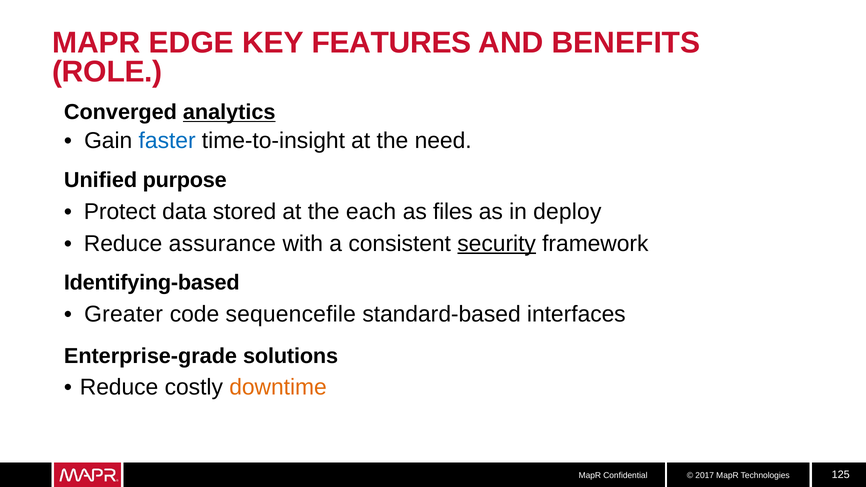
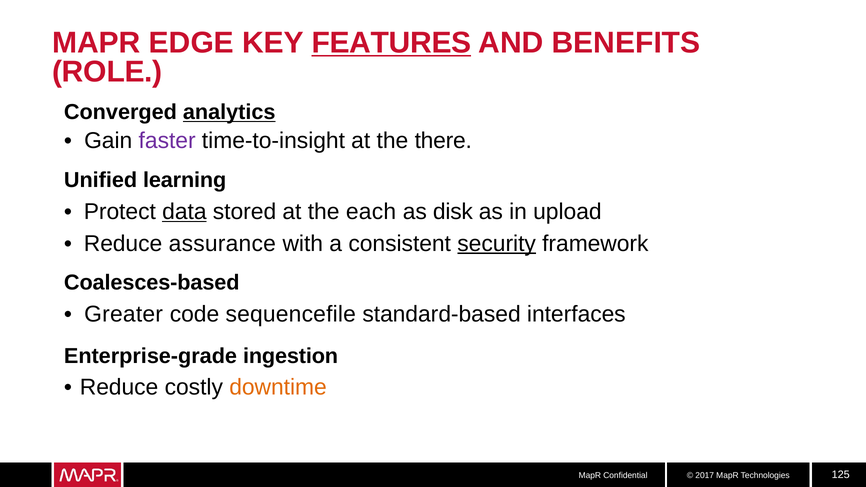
FEATURES underline: none -> present
faster colour: blue -> purple
need: need -> there
purpose: purpose -> learning
data underline: none -> present
files: files -> disk
deploy: deploy -> upload
Identifying-based: Identifying-based -> Coalesces-based
solutions: solutions -> ingestion
